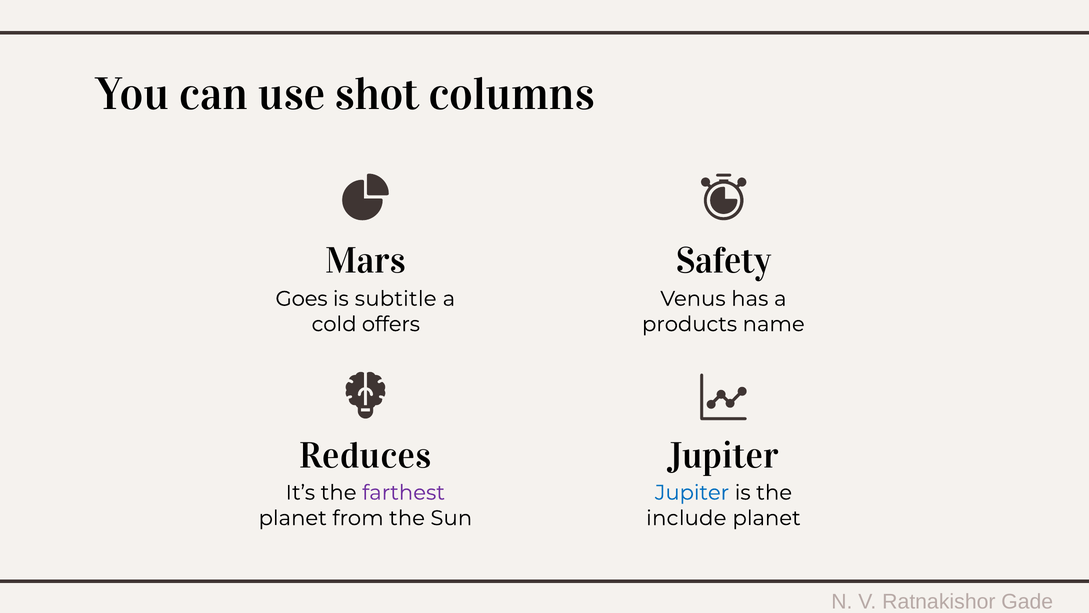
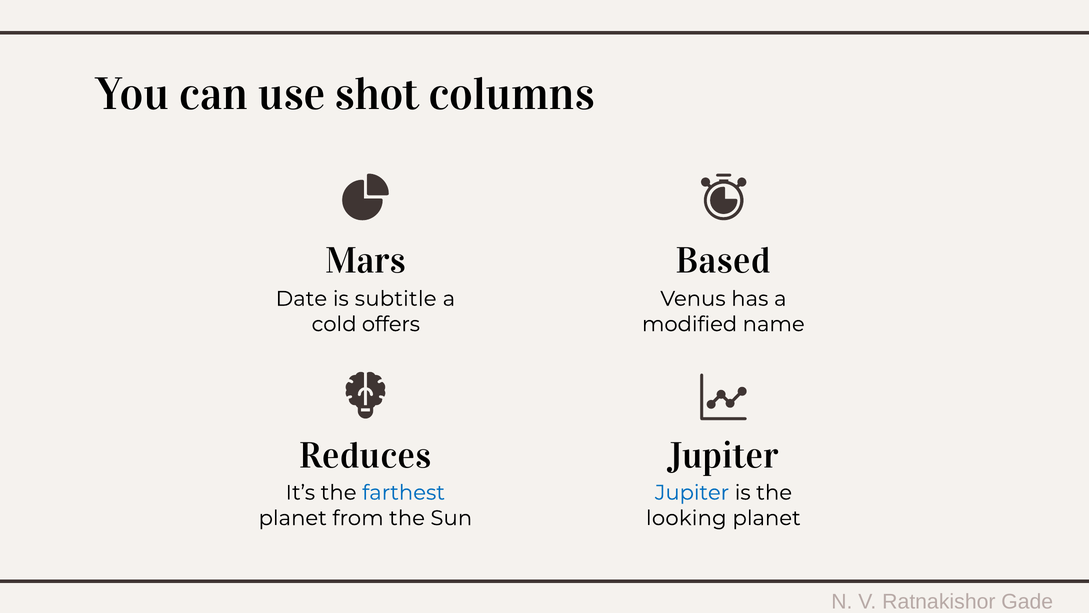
Safety: Safety -> Based
Goes: Goes -> Date
products: products -> modified
farthest colour: purple -> blue
include: include -> looking
